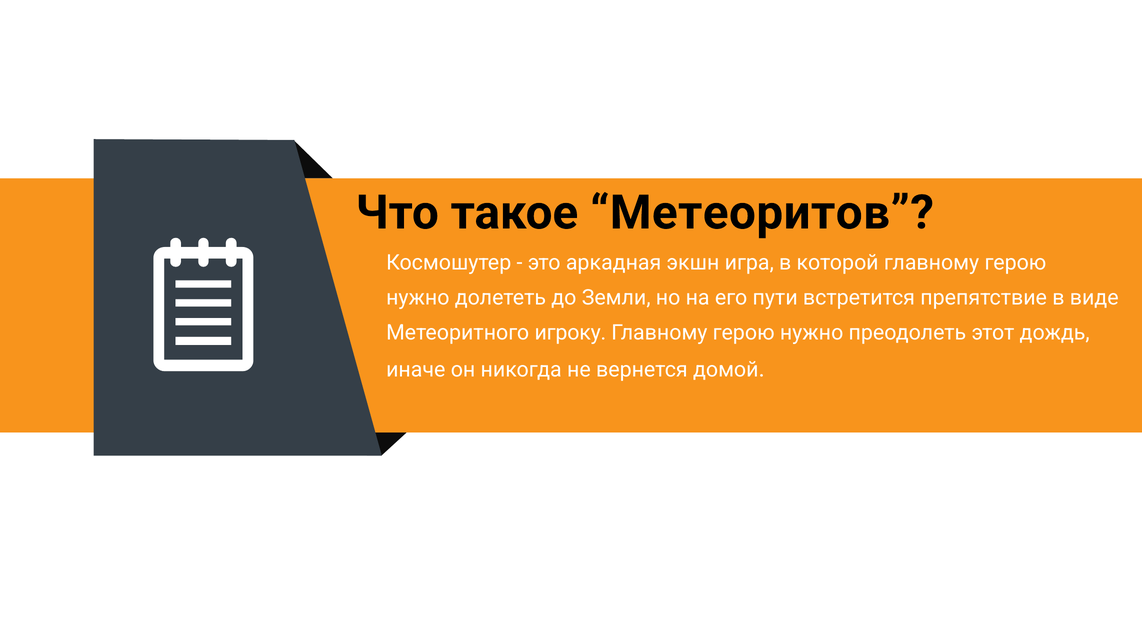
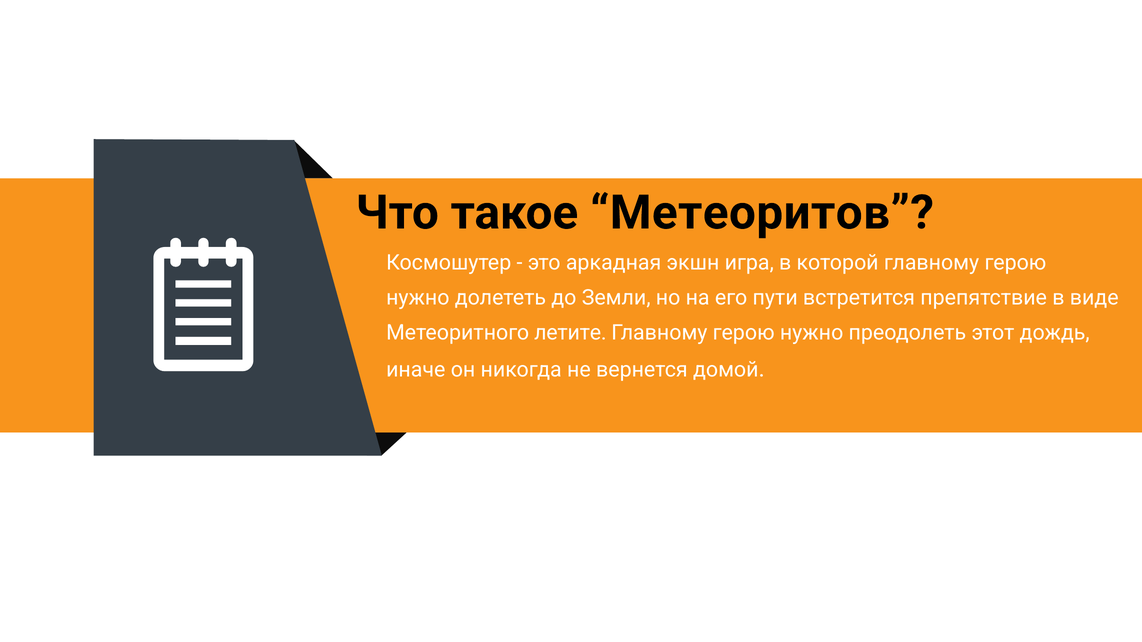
игроку: игроку -> летите
